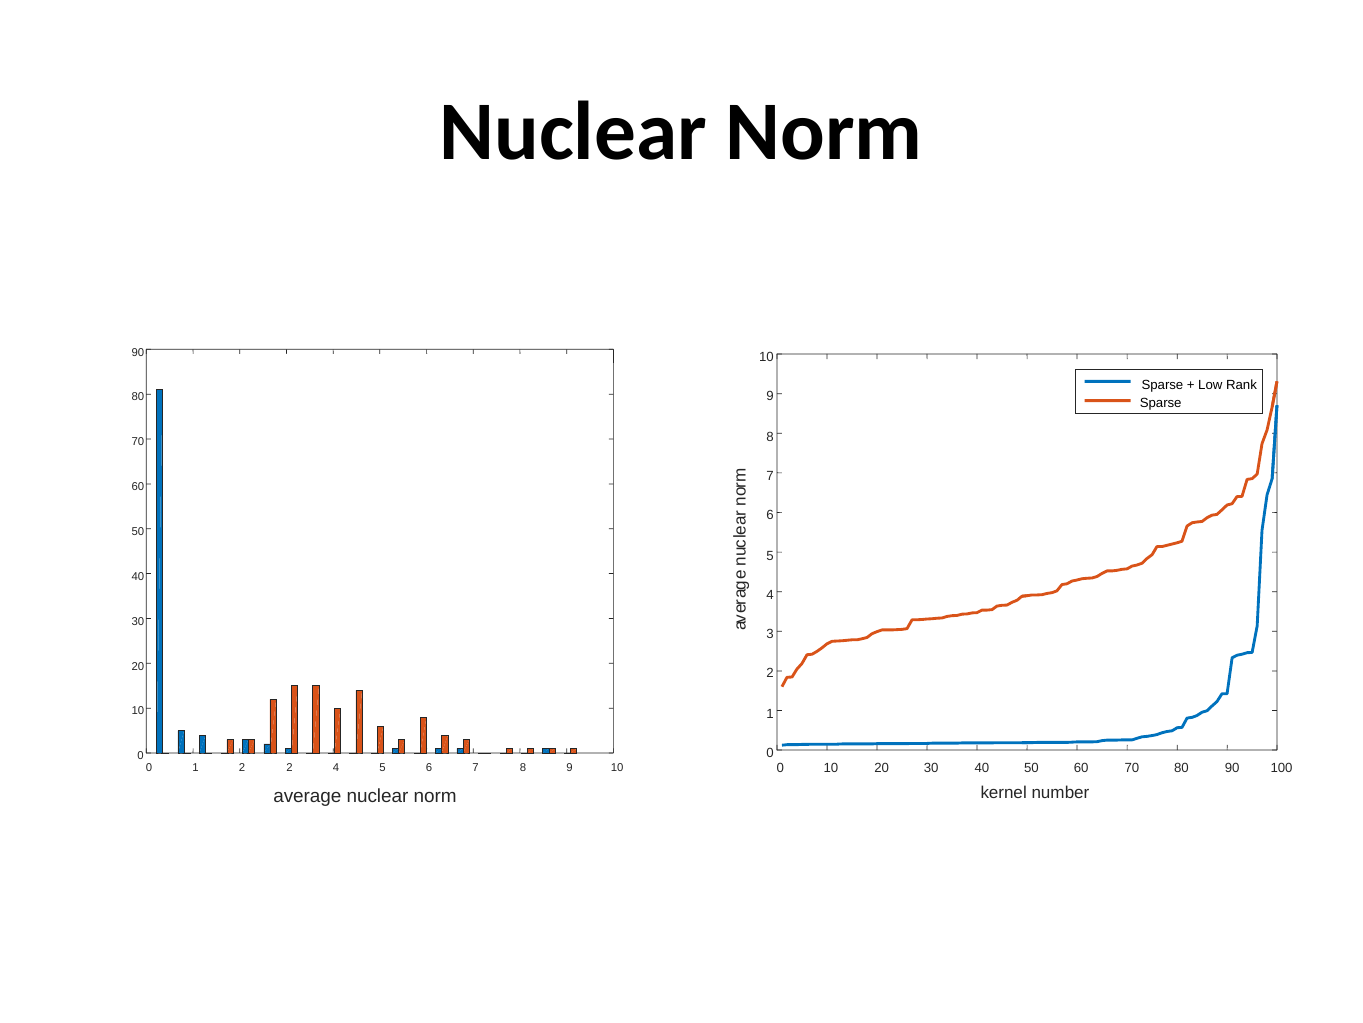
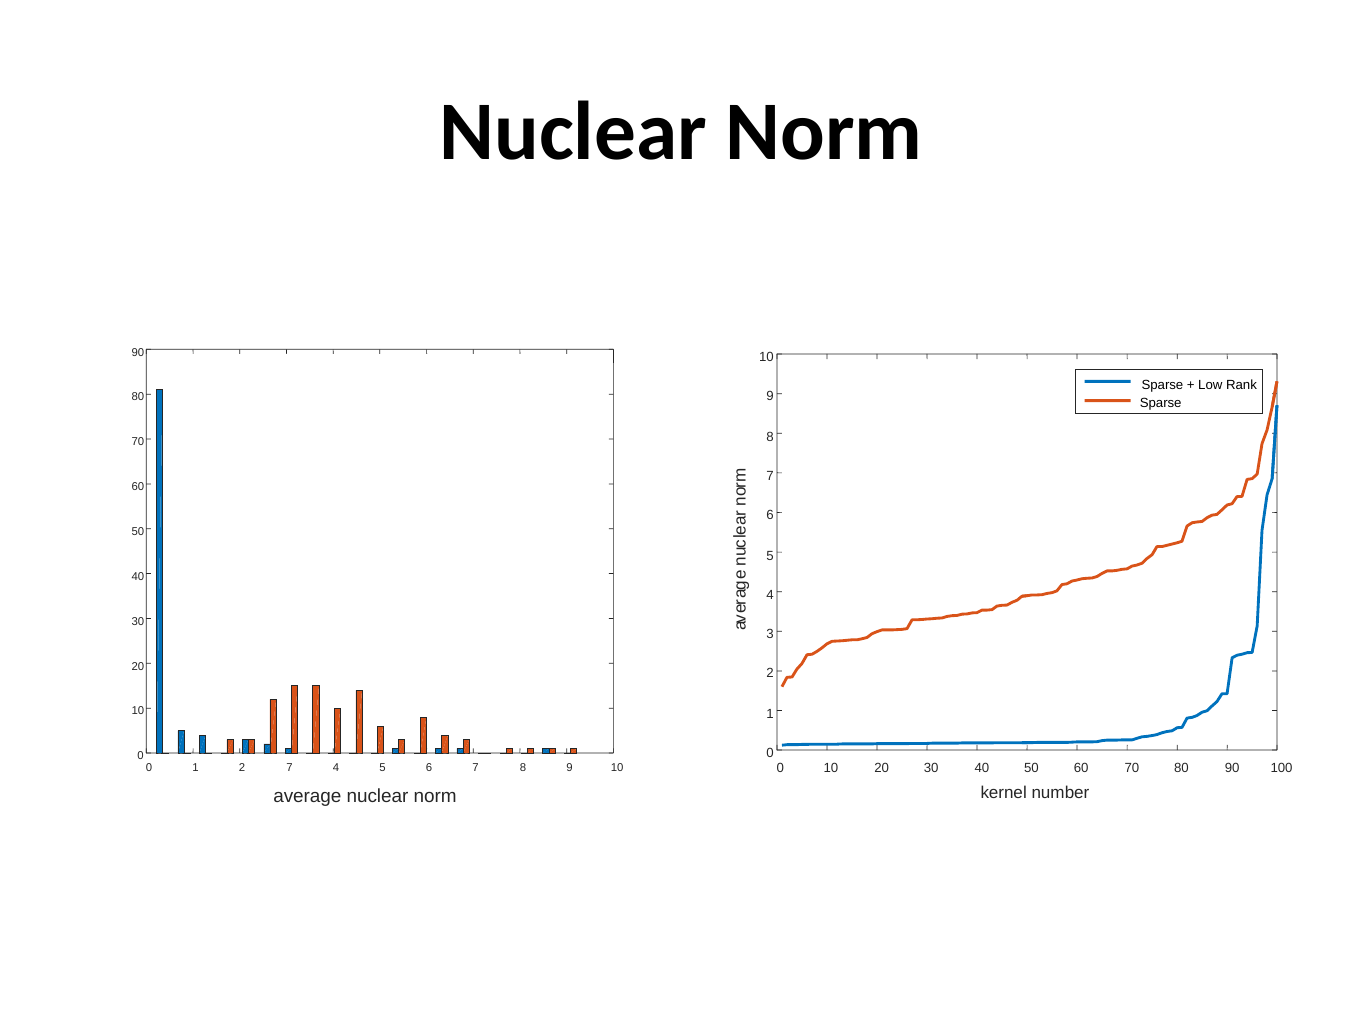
2 2: 2 -> 7
